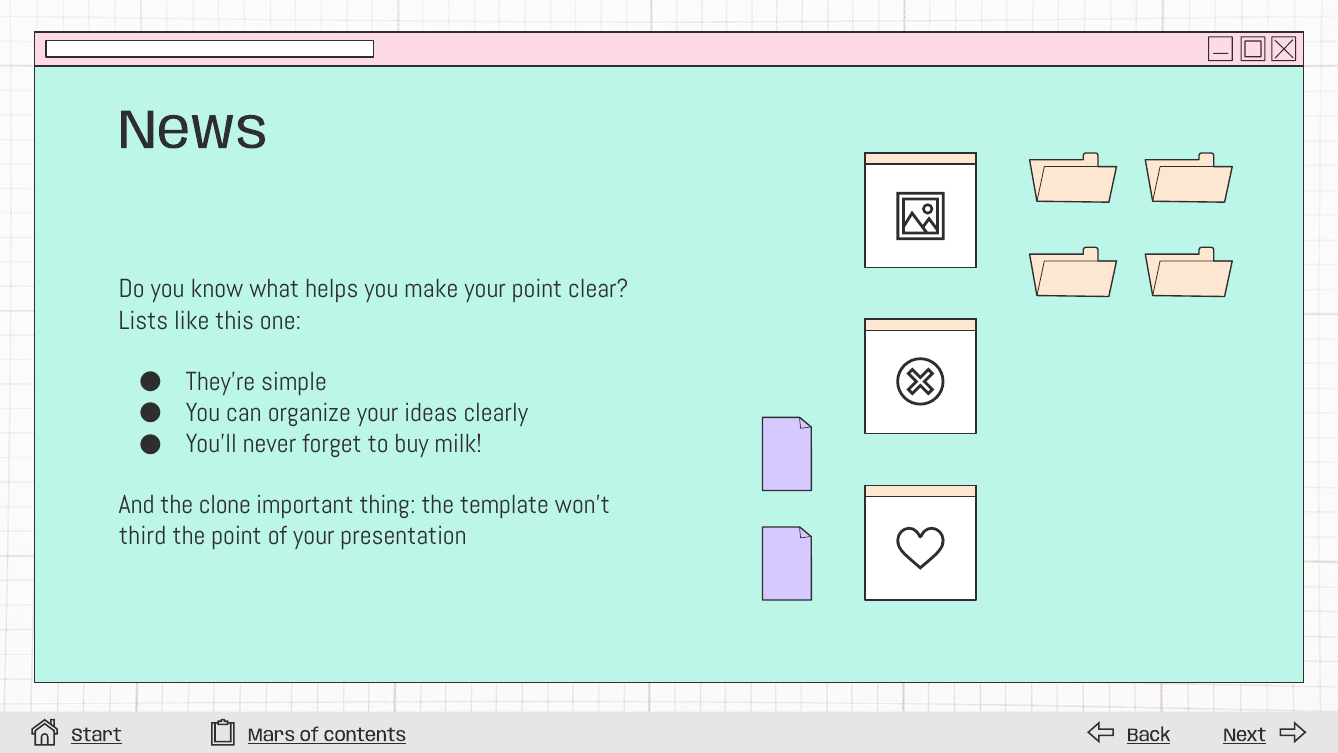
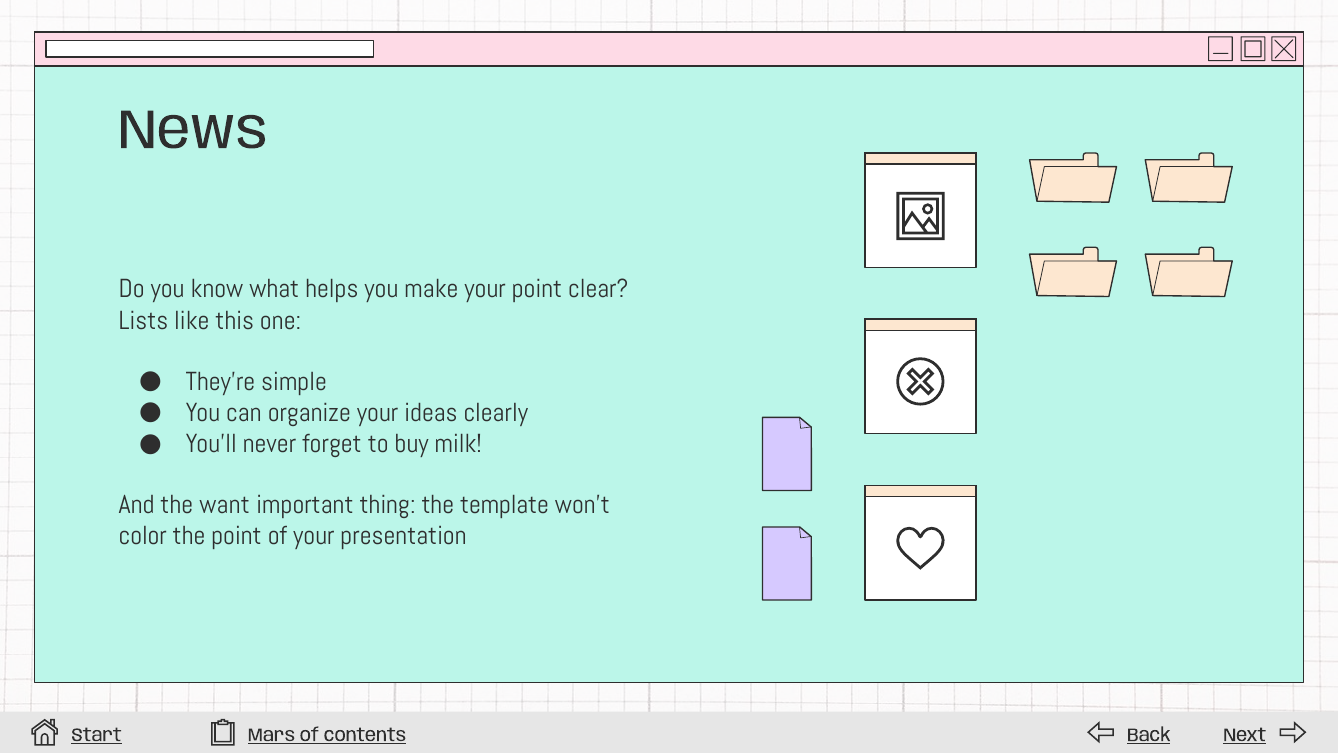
clone: clone -> want
third: third -> color
